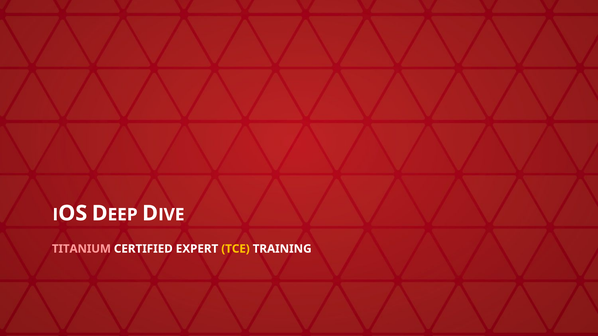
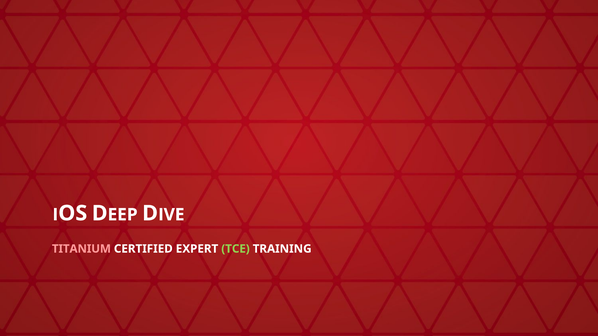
TCE colour: yellow -> light green
